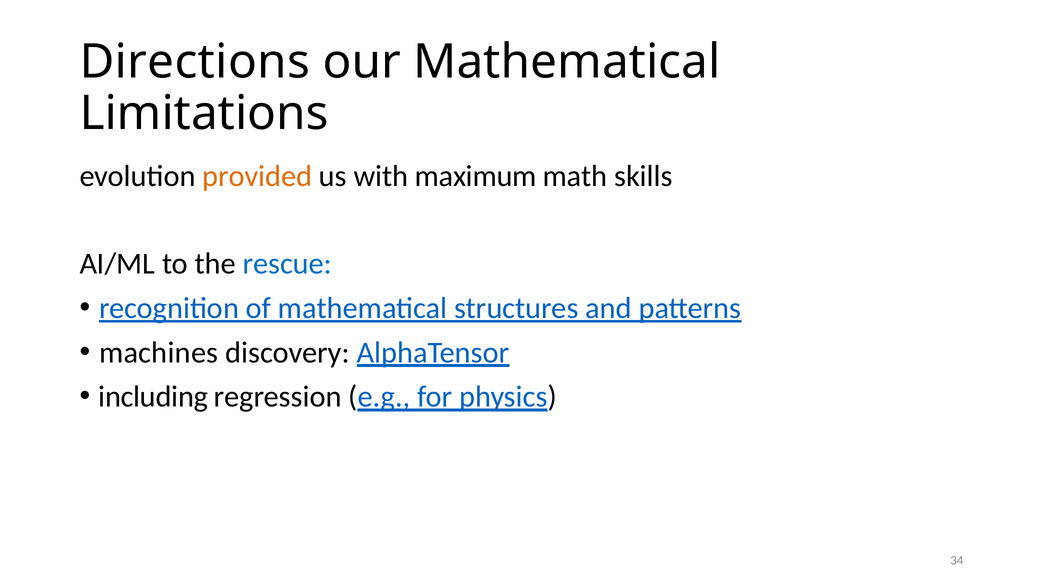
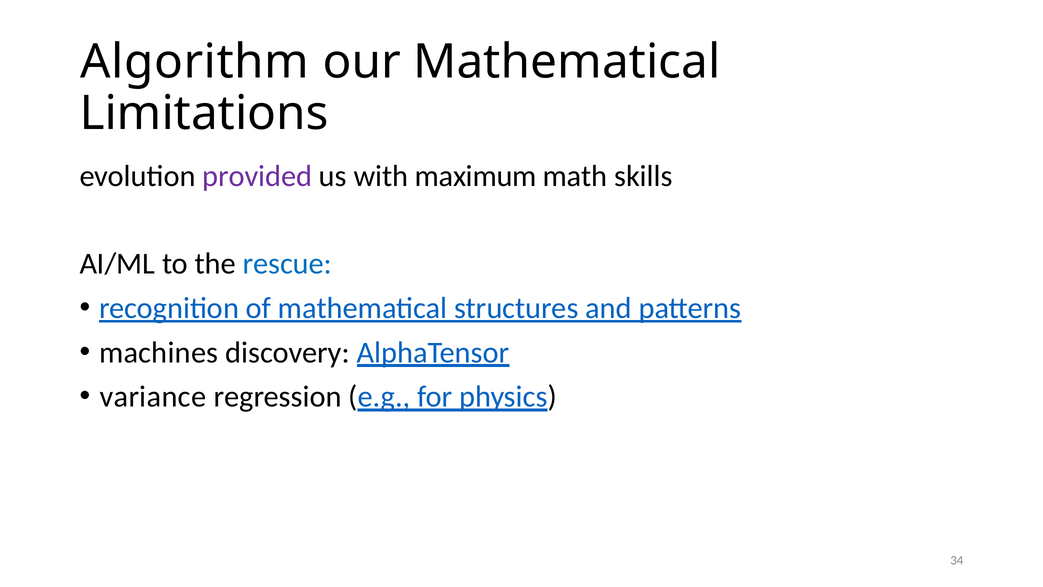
Directions: Directions -> Algorithm
provided colour: orange -> purple
including: including -> variance
